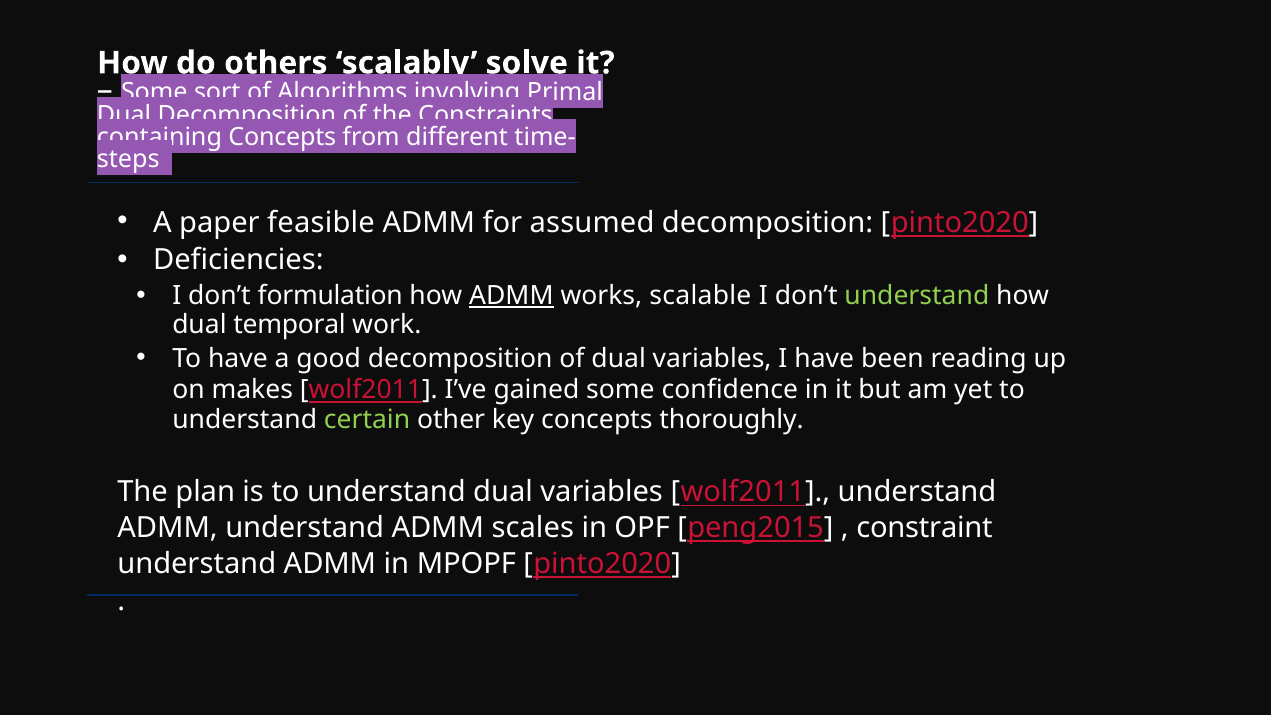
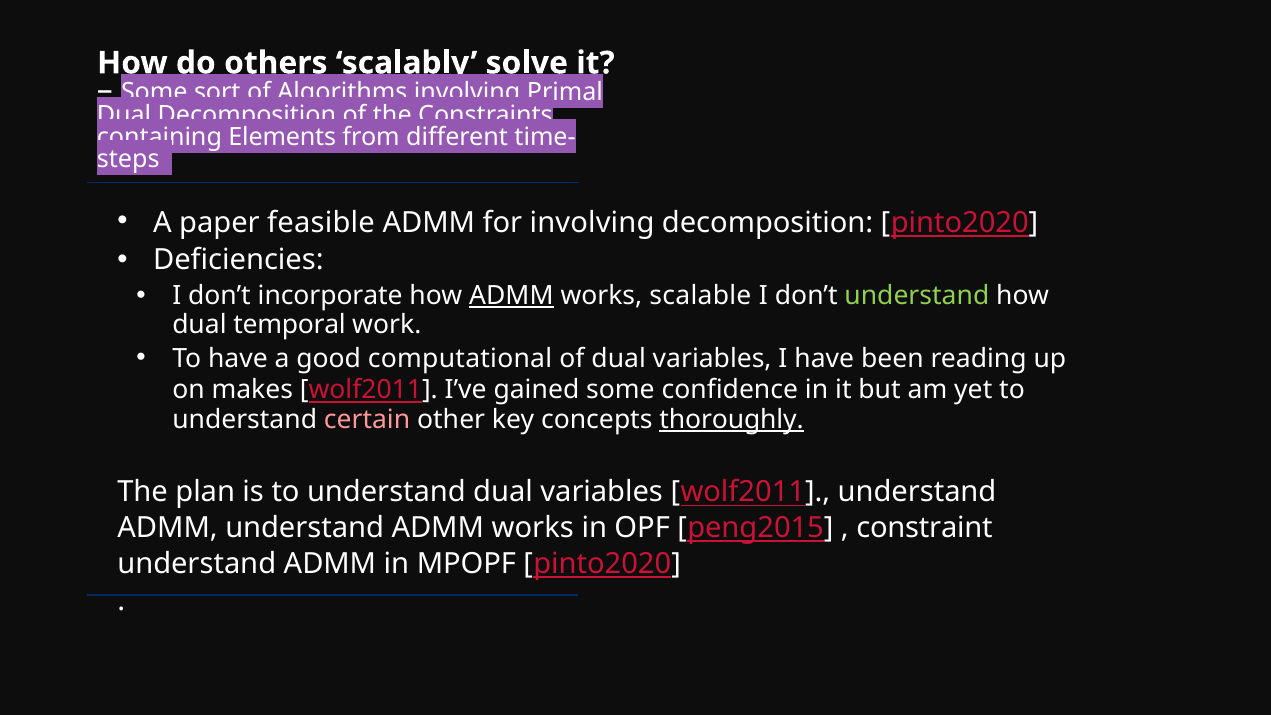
Concepts at (282, 137): Concepts -> Elements
for assumed: assumed -> involving
formulation: formulation -> incorporate
good decomposition: decomposition -> computational
certain colour: light green -> pink
thoroughly underline: none -> present
understand ADMM scales: scales -> works
